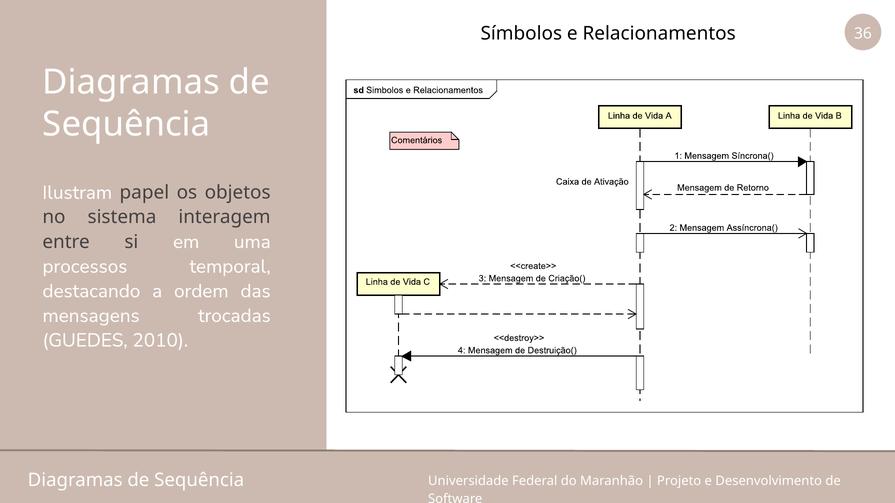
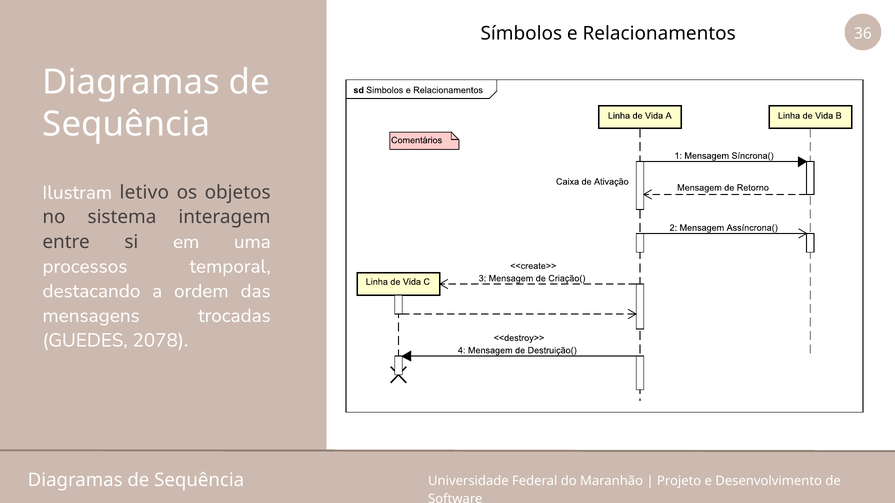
papel: papel -> letivo
2010: 2010 -> 2078
